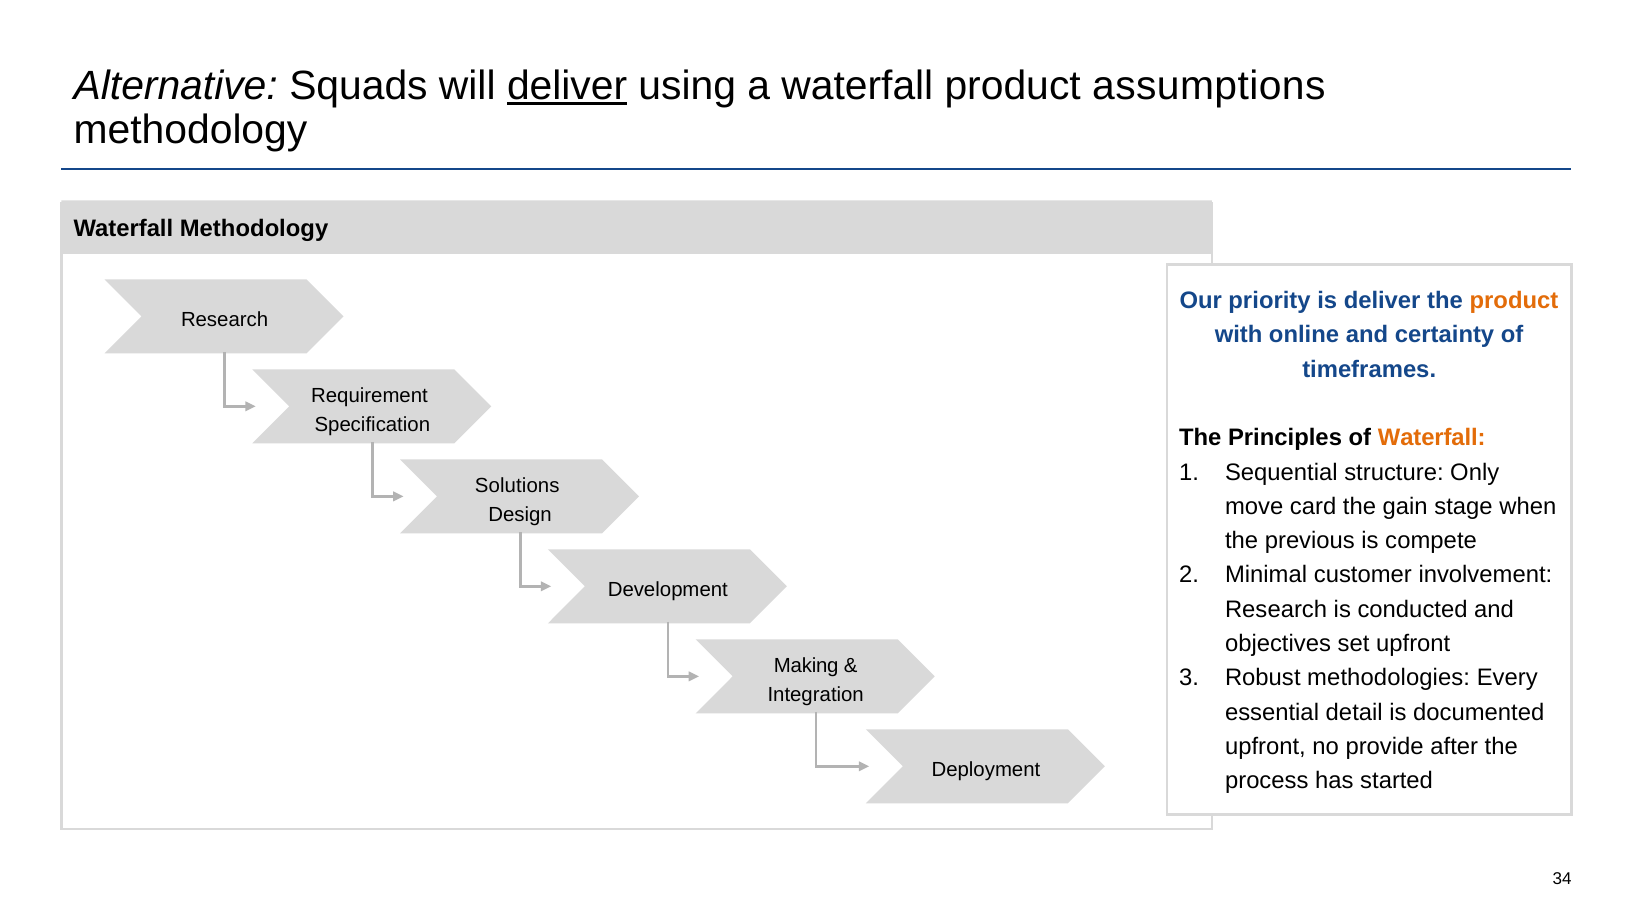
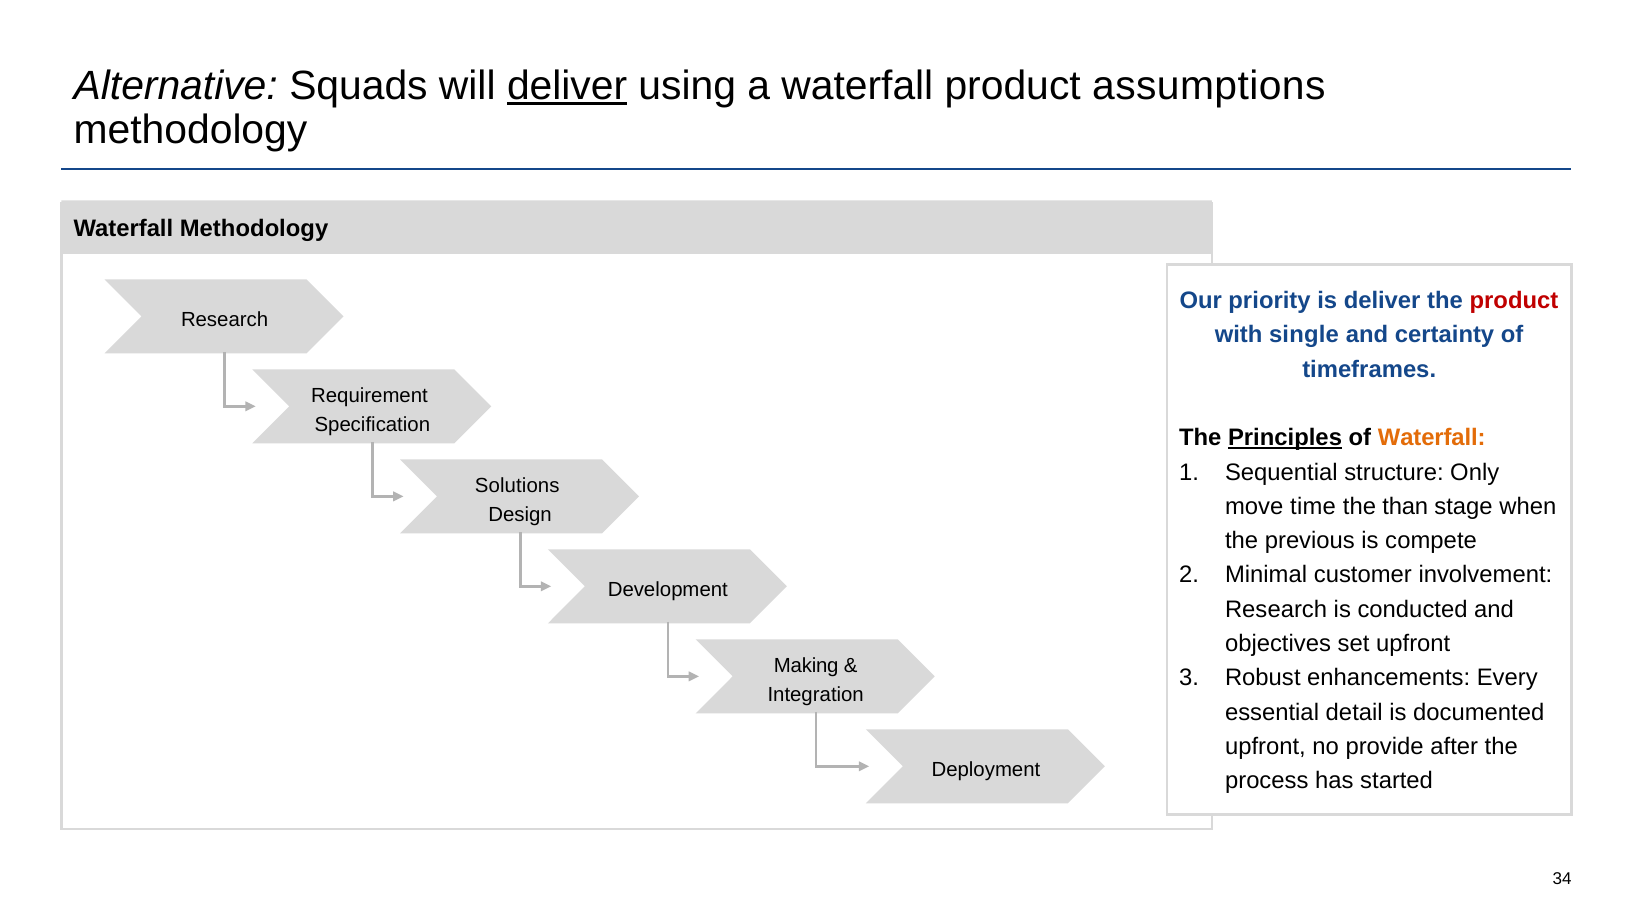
product at (1514, 301) colour: orange -> red
online: online -> single
Principles underline: none -> present
card: card -> time
gain: gain -> than
methodologies: methodologies -> enhancements
